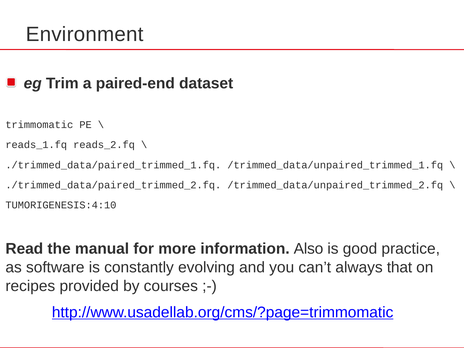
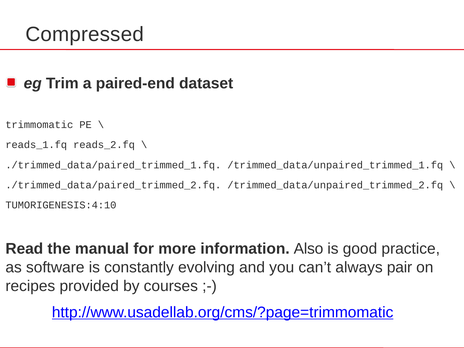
Environment: Environment -> Compressed
that: that -> pair
